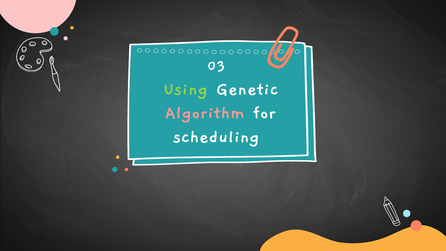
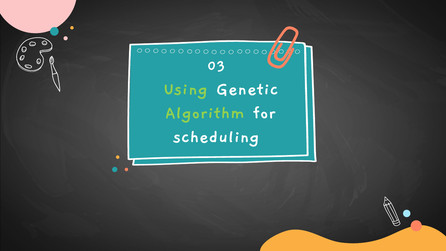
Algorithm colour: pink -> light green
